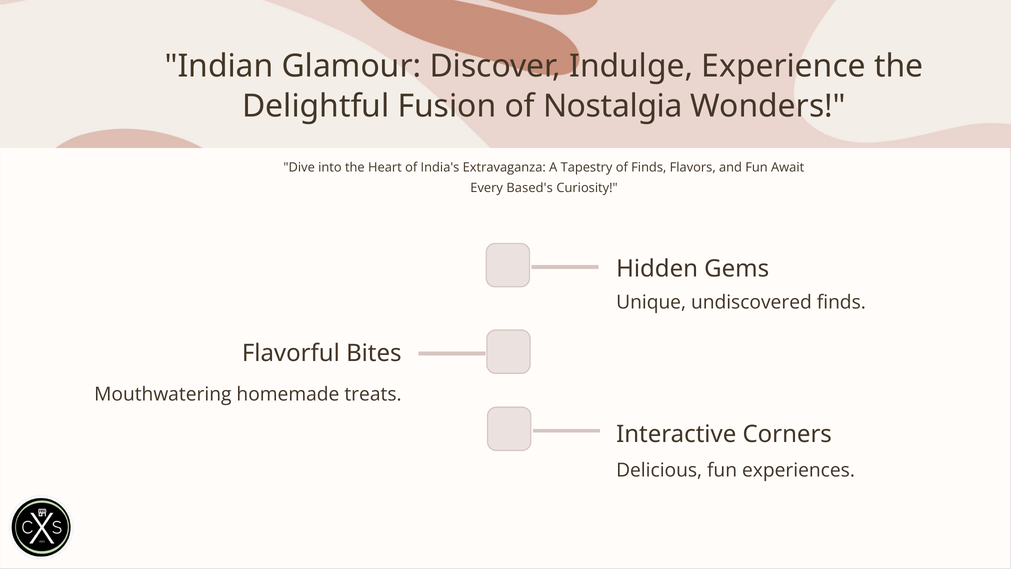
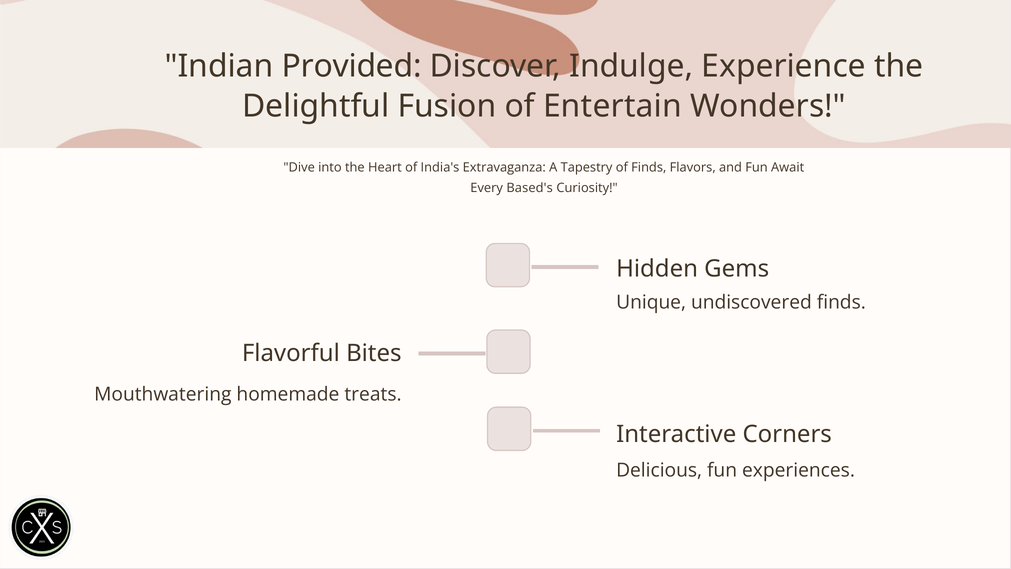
Glamour: Glamour -> Provided
Nostalgia: Nostalgia -> Entertain
